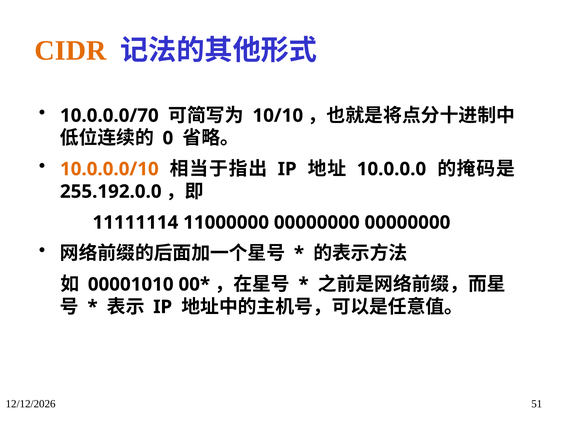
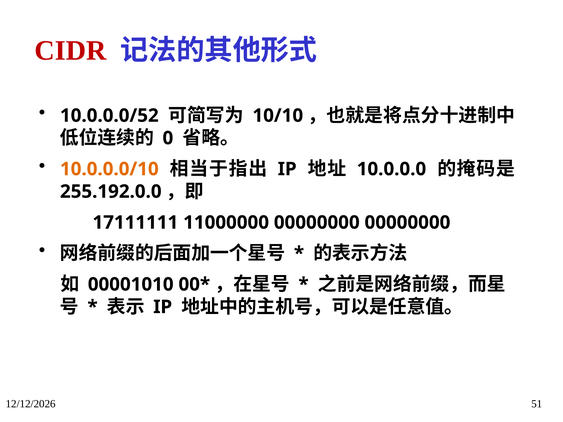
CIDR colour: orange -> red
10.0.0.0/70: 10.0.0.0/70 -> 10.0.0.0/52
11111114: 11111114 -> 17111111
